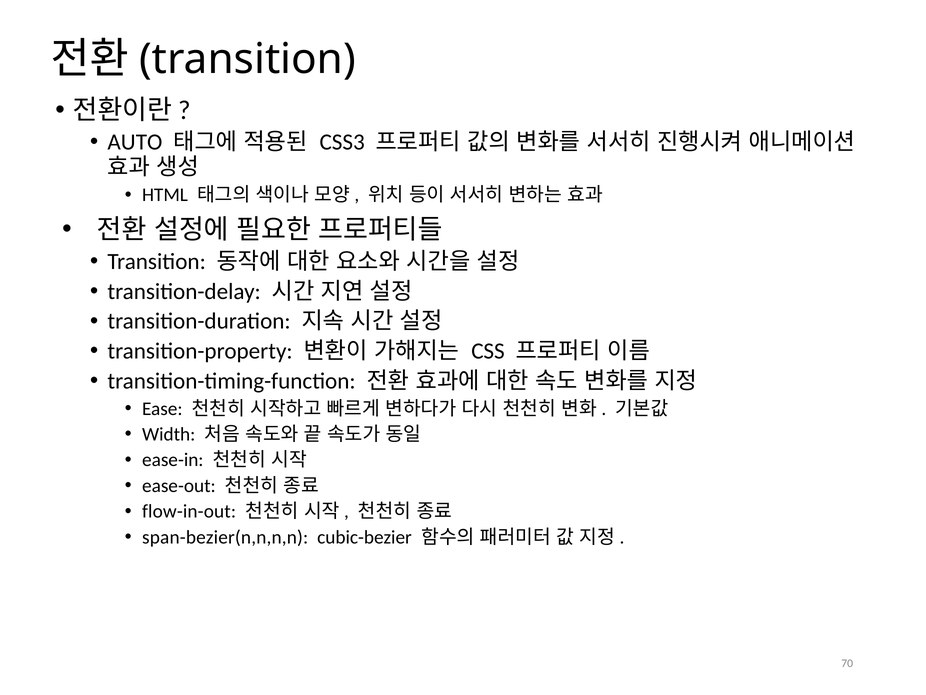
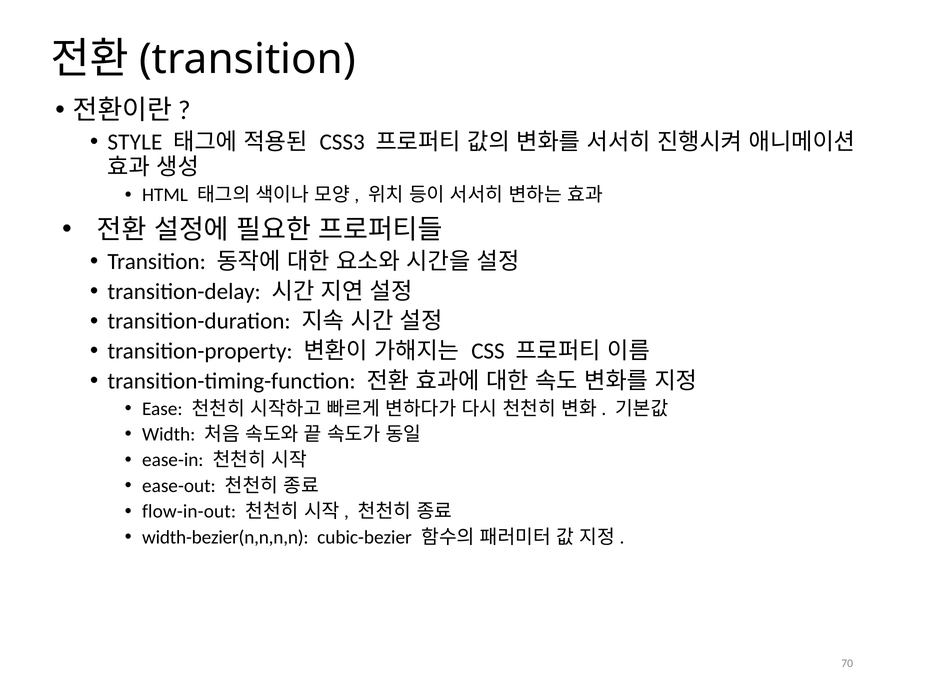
AUTO: AUTO -> STYLE
span-bezier(n,n,n,n: span-bezier(n,n,n,n -> width-bezier(n,n,n,n
